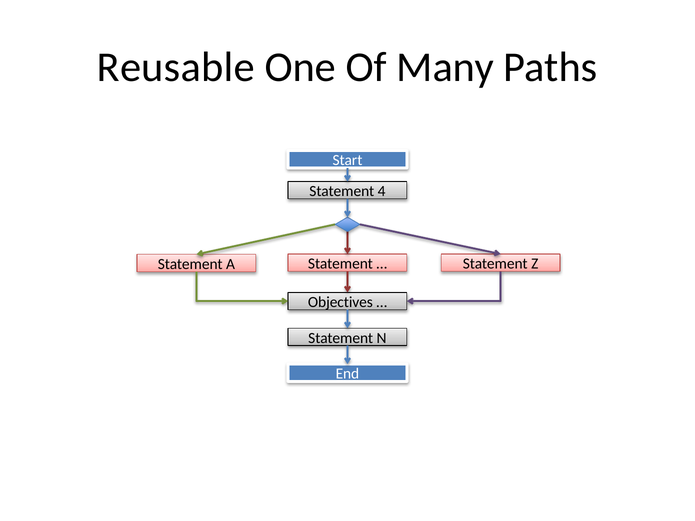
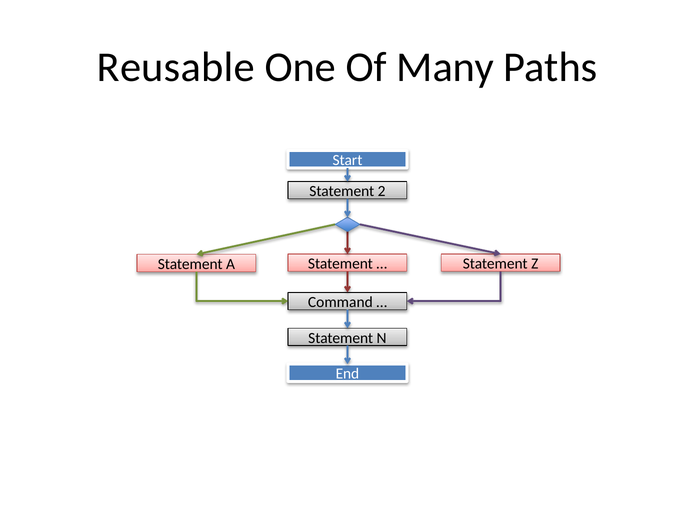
4: 4 -> 2
Objectives: Objectives -> Command
